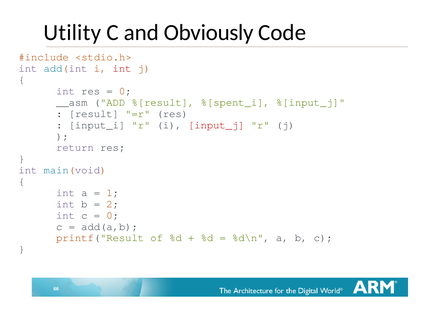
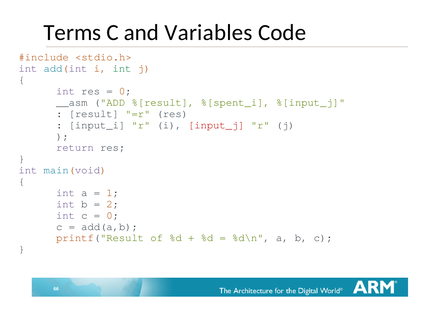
Utility: Utility -> Terms
Obviously: Obviously -> Variables
int at (122, 68) colour: red -> green
